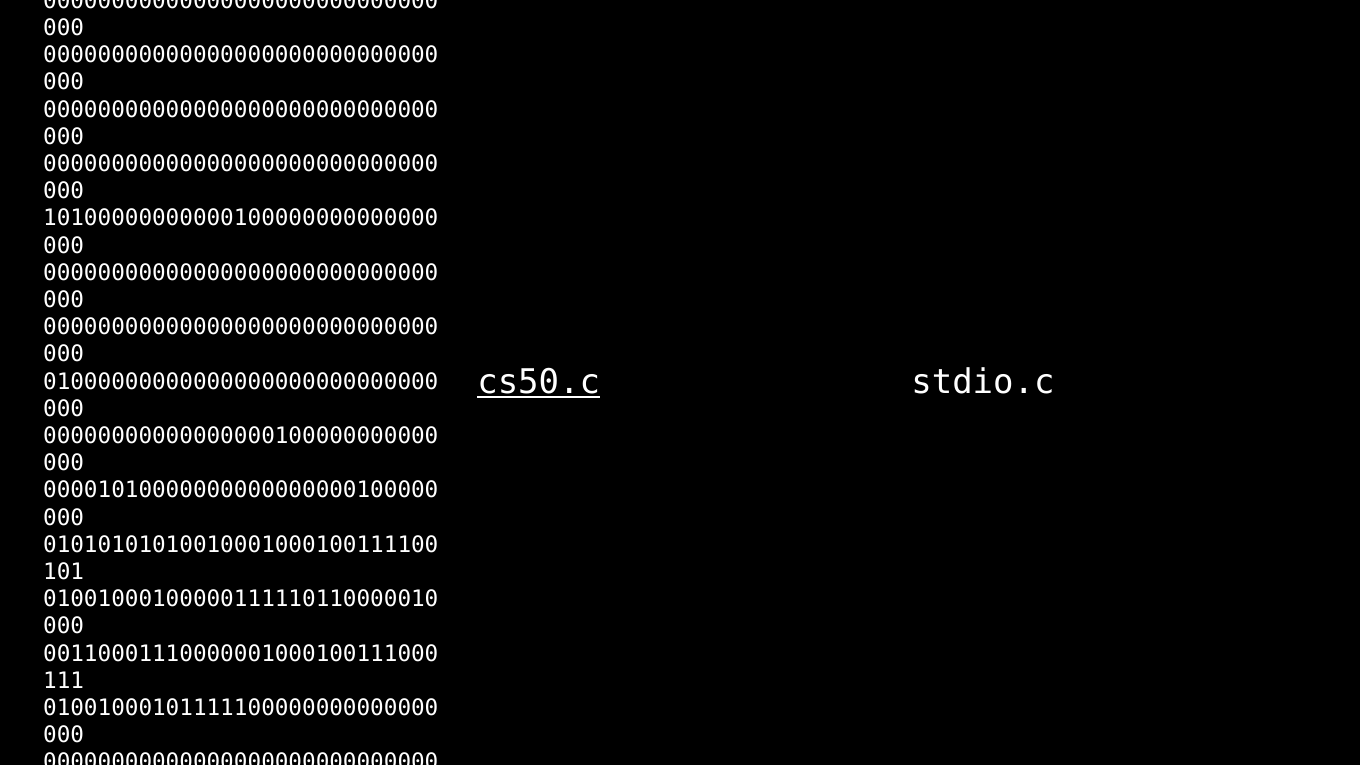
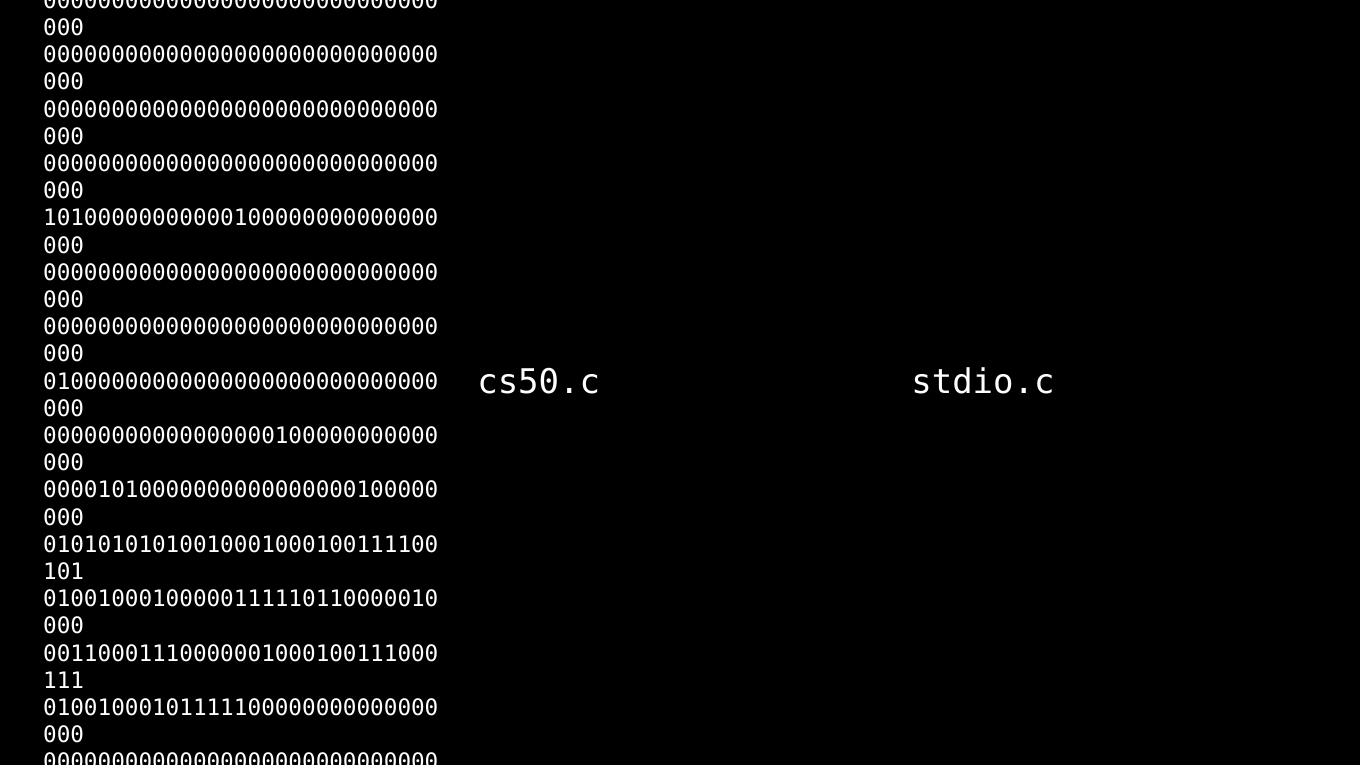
cs50.c underline: present -> none
